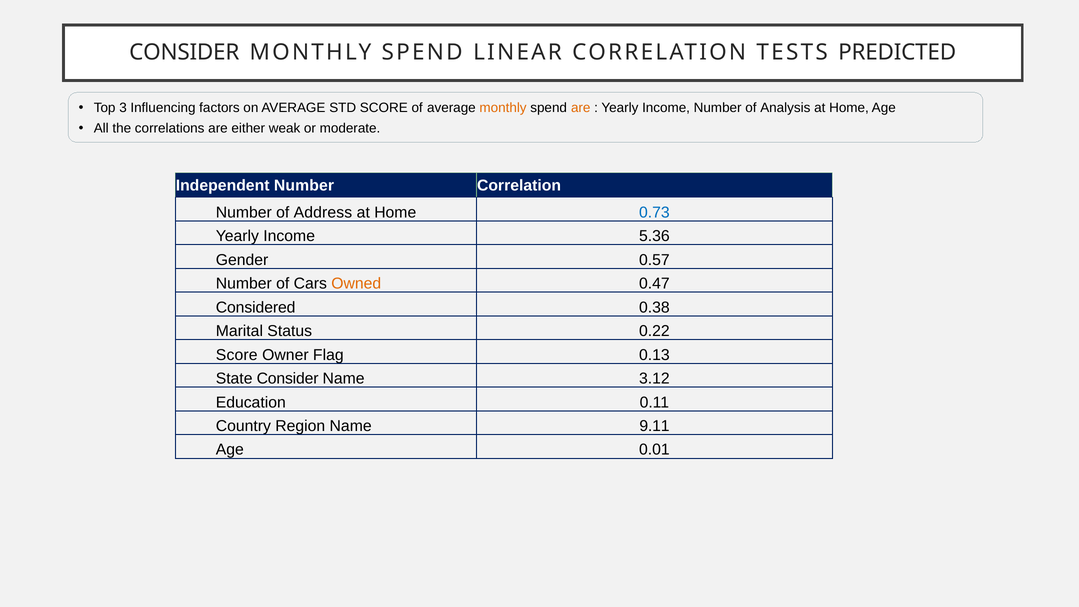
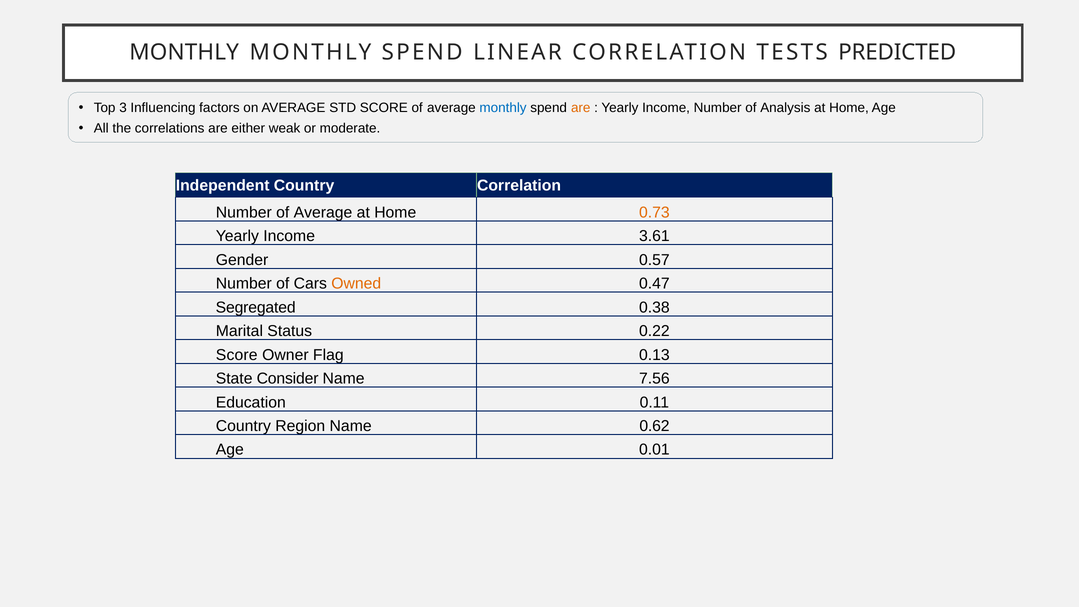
CONSIDER at (184, 53): CONSIDER -> MONTHLY
monthly at (503, 108) colour: orange -> blue
Independent Number: Number -> Country
Number of Address: Address -> Average
0.73 colour: blue -> orange
5.36: 5.36 -> 3.61
Considered: Considered -> Segregated
3.12: 3.12 -> 7.56
9.11: 9.11 -> 0.62
